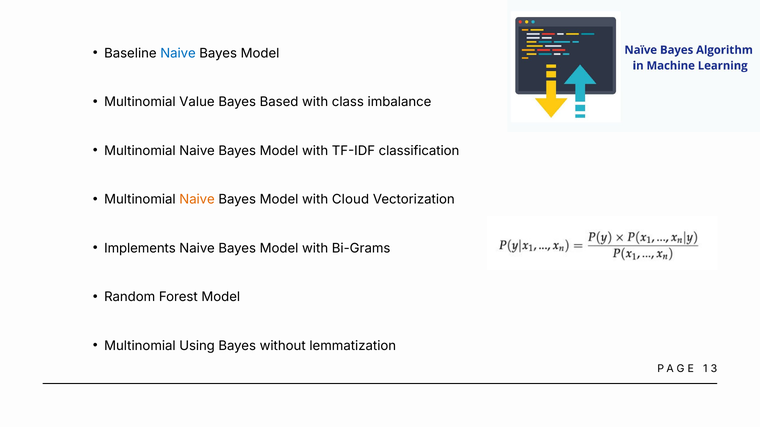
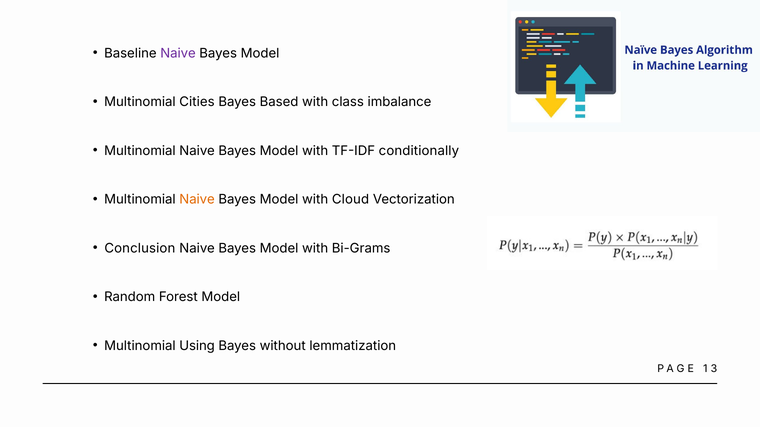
Naive at (178, 53) colour: blue -> purple
Value: Value -> Cities
classification: classification -> conditionally
Implements: Implements -> Conclusion
